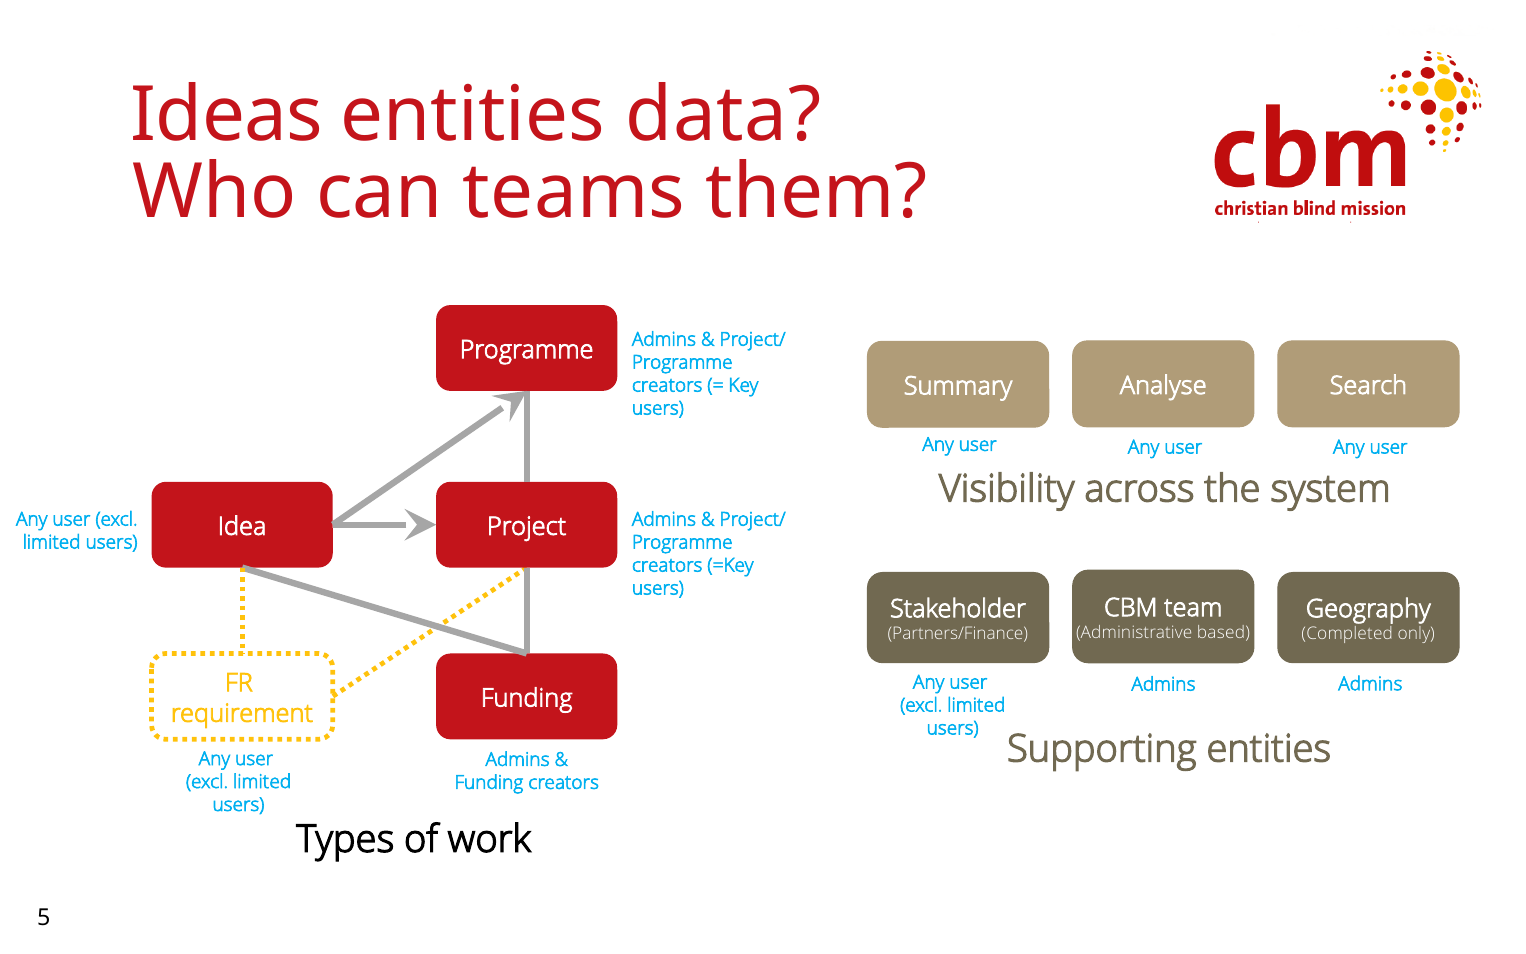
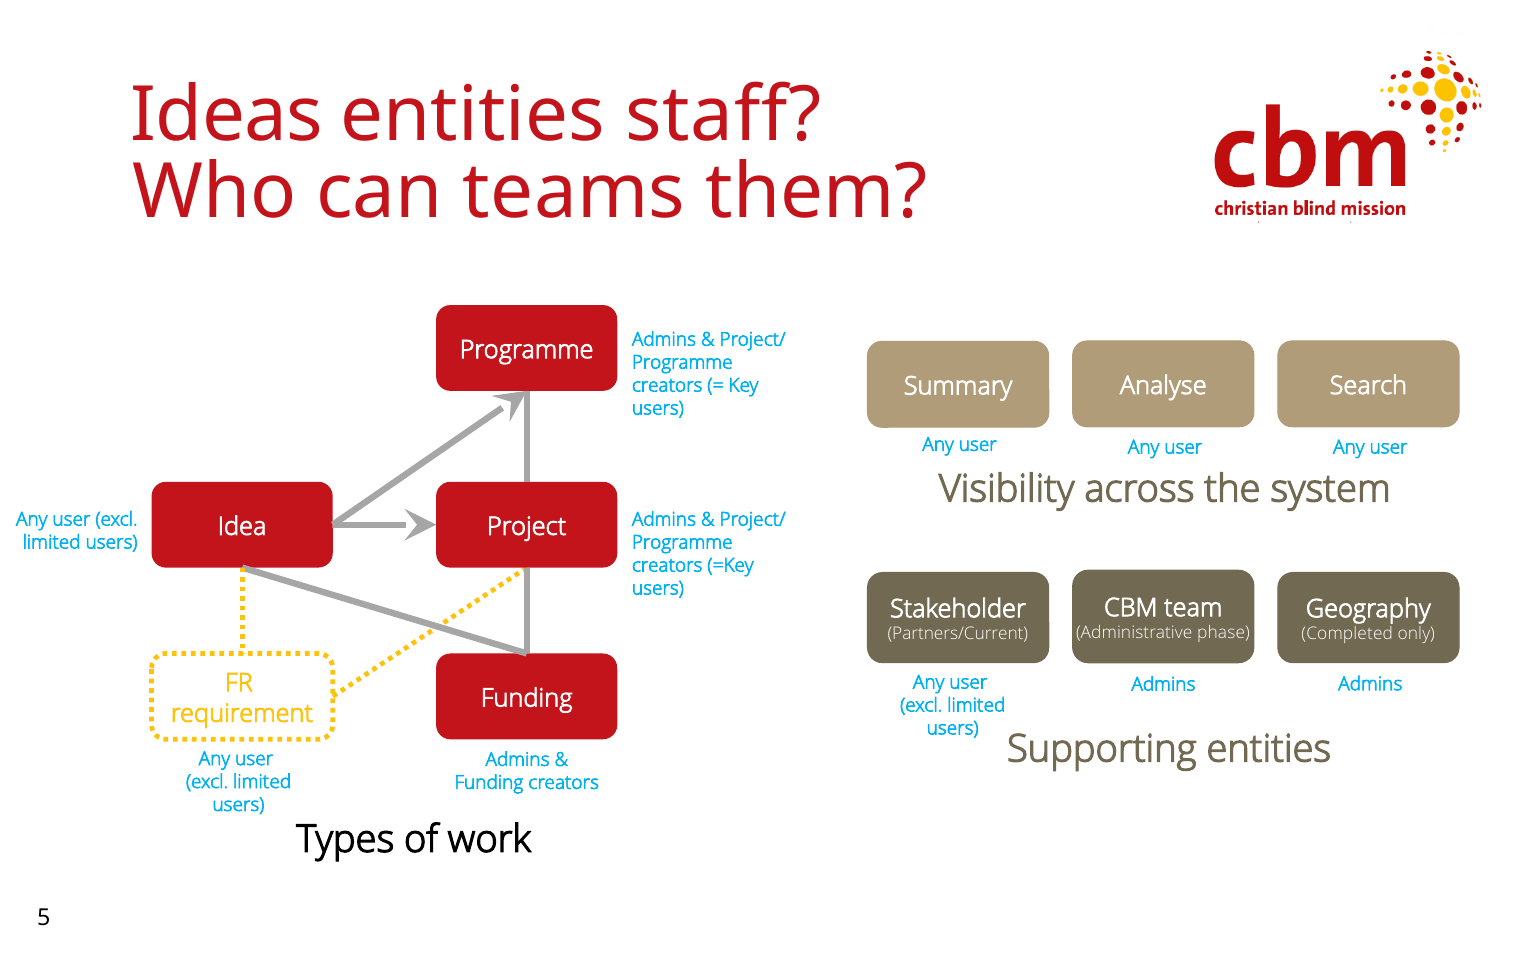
data: data -> staff
based: based -> phase
Partners/Finance: Partners/Finance -> Partners/Current
